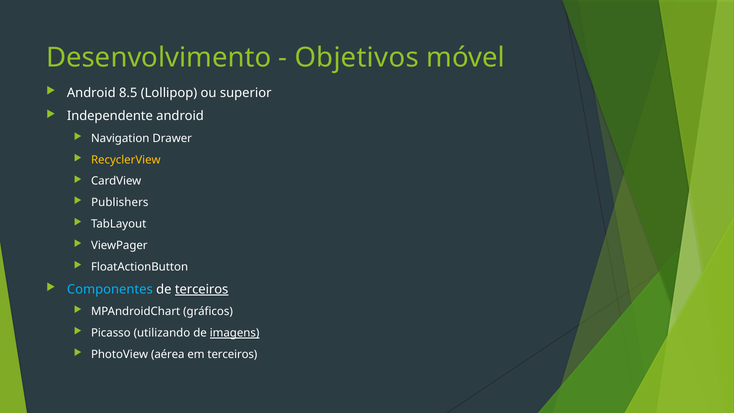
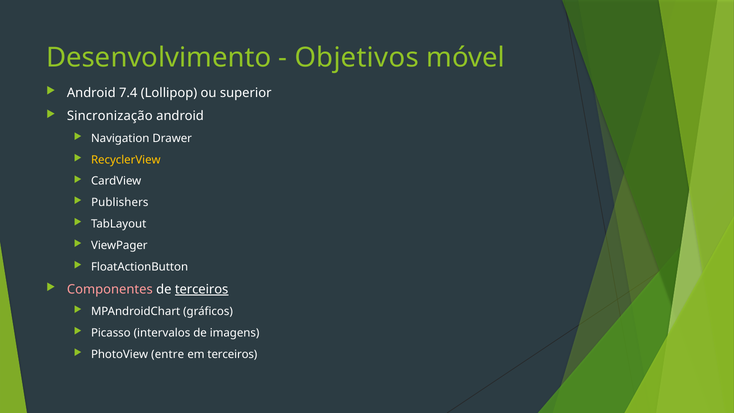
8.5: 8.5 -> 7.4
Independente: Independente -> Sincronização
Componentes colour: light blue -> pink
utilizando: utilizando -> intervalos
imagens underline: present -> none
aérea: aérea -> entre
